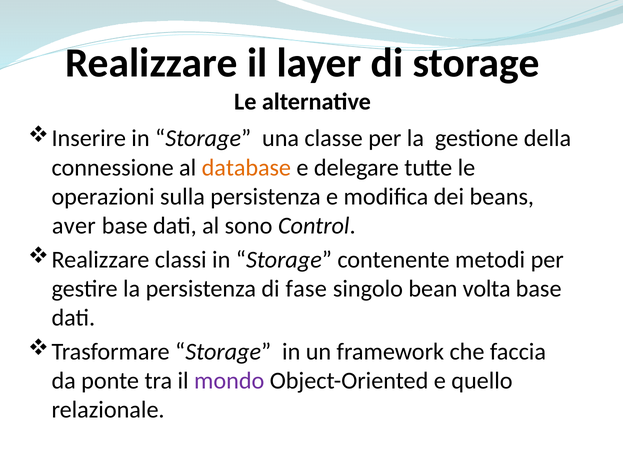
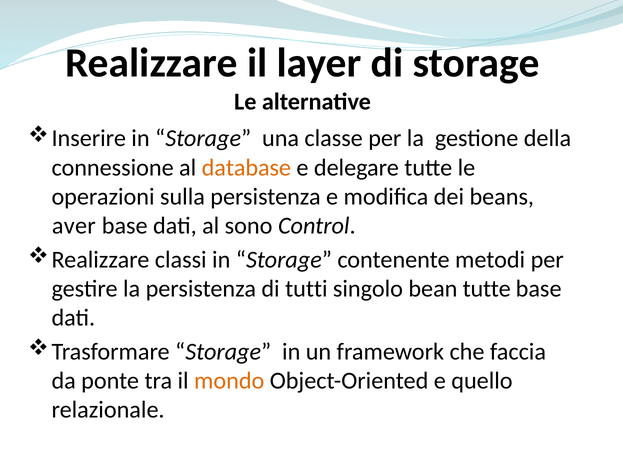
fase: fase -> tutti
bean volta: volta -> tutte
mondo colour: purple -> orange
